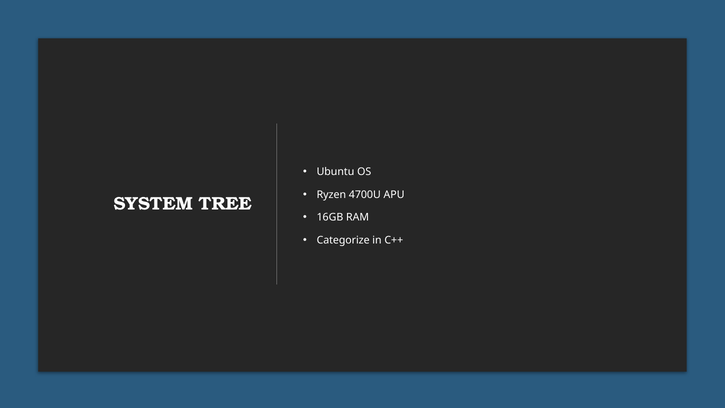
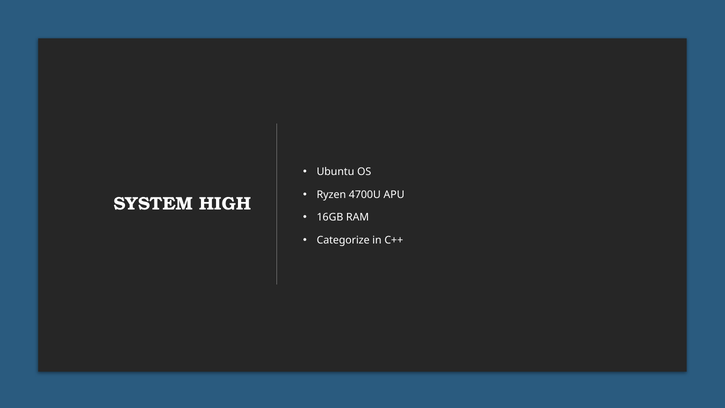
TREE: TREE -> HIGH
